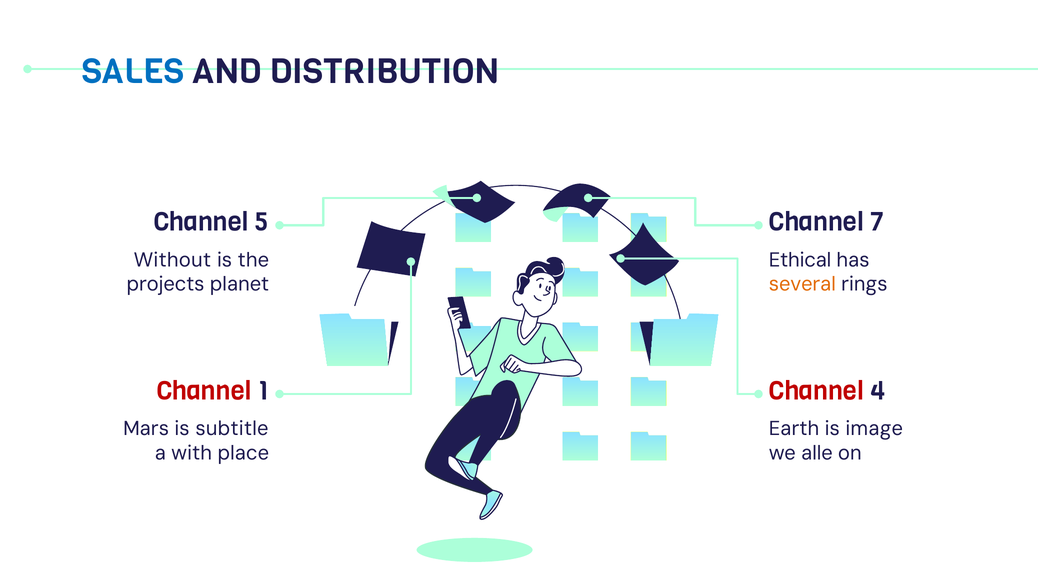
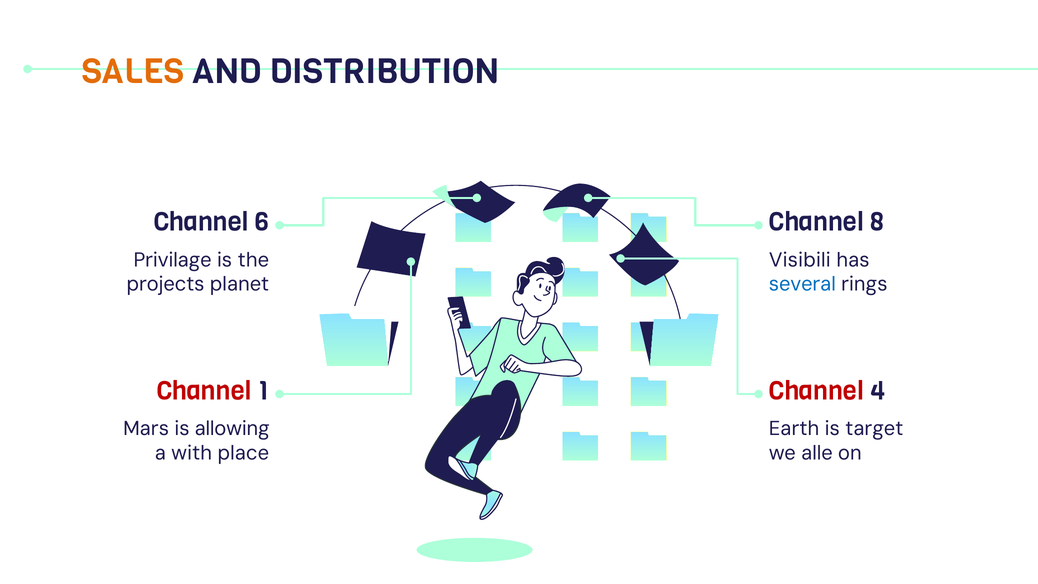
SALES colour: blue -> orange
5: 5 -> 6
7: 7 -> 8
Without: Without -> Privilage
Ethical: Ethical -> Visibili
several colour: orange -> blue
subtitle: subtitle -> allowing
image: image -> target
